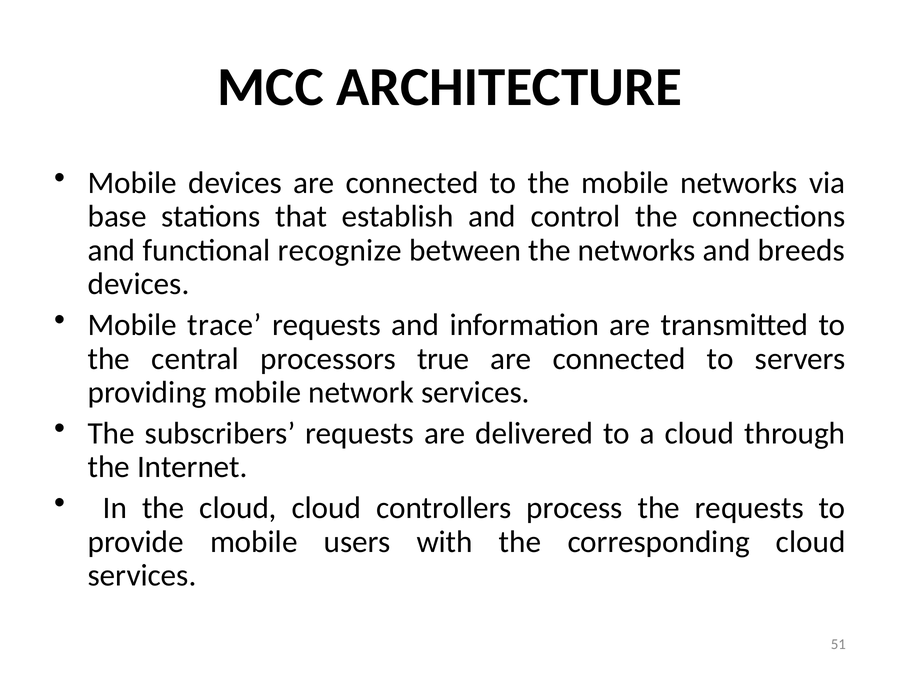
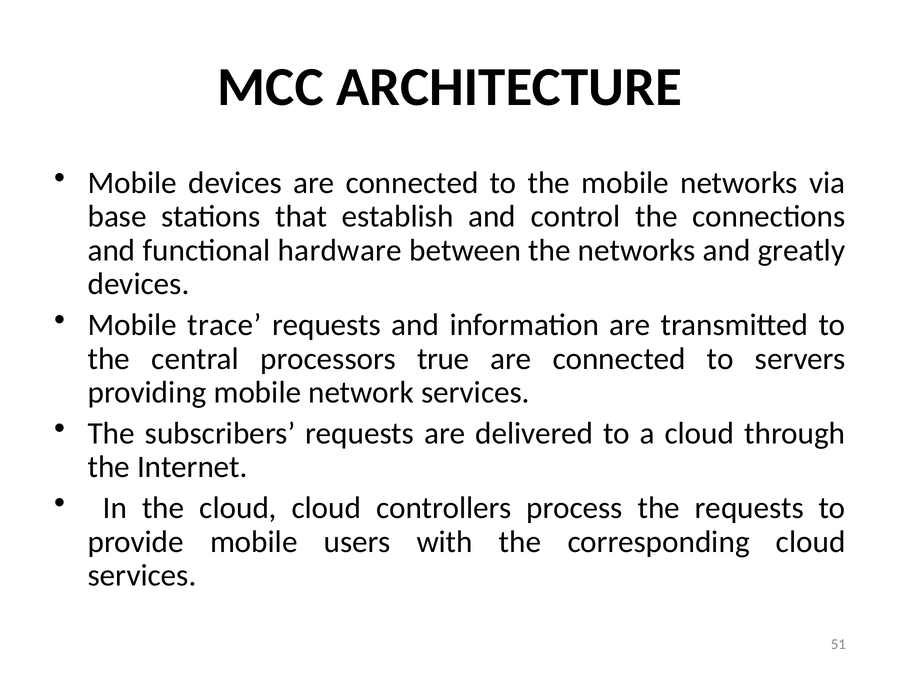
recognize: recognize -> hardware
breeds: breeds -> greatly
